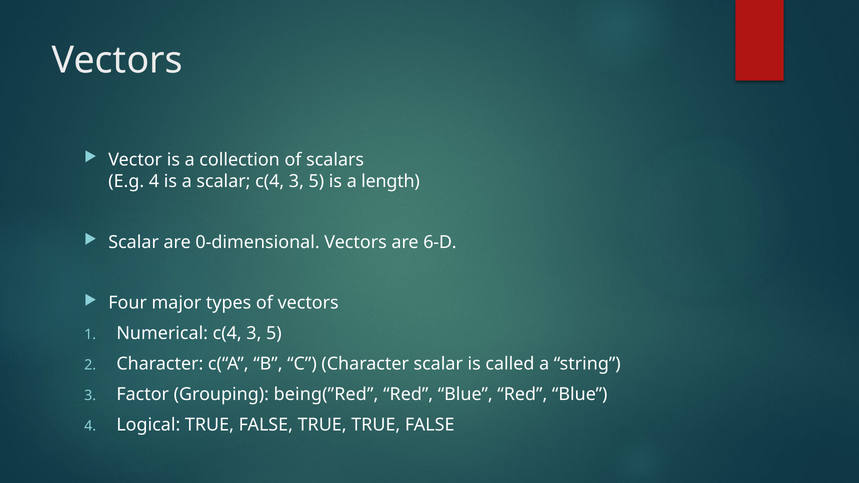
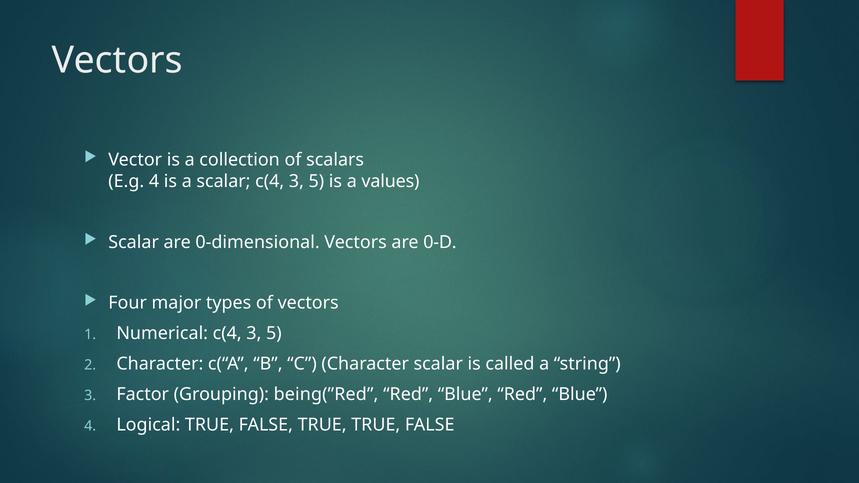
length: length -> values
6-D: 6-D -> 0-D
